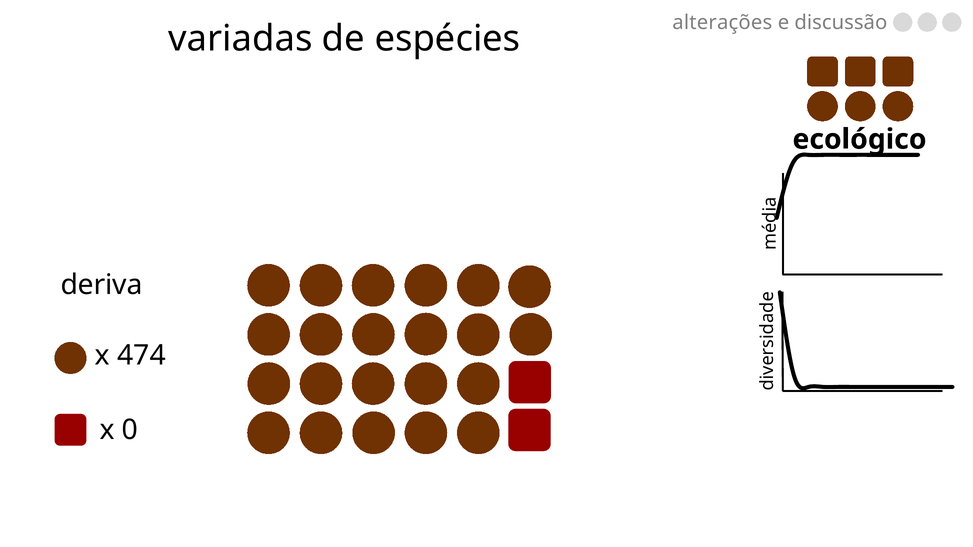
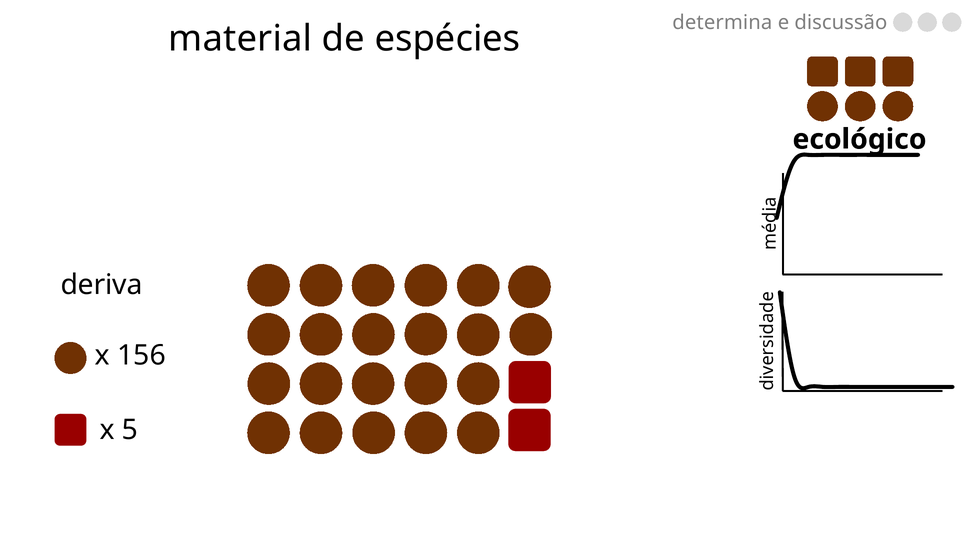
alterações: alterações -> determina
variadas: variadas -> material
474: 474 -> 156
0: 0 -> 5
